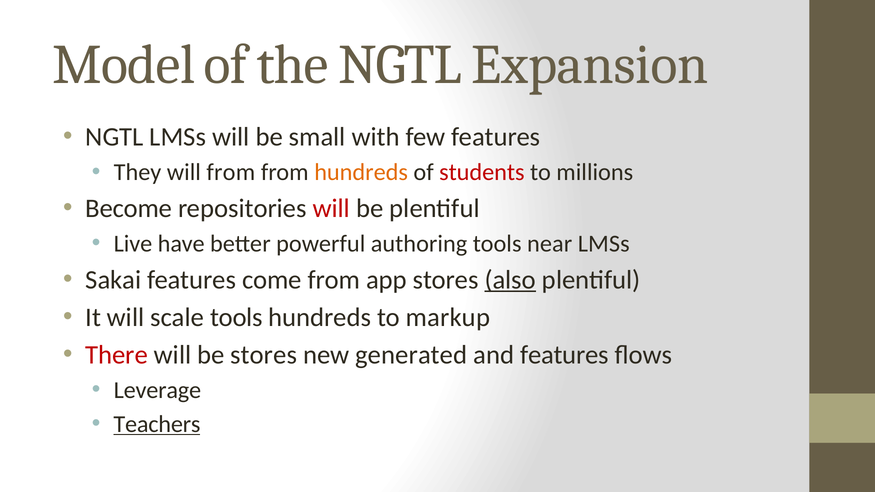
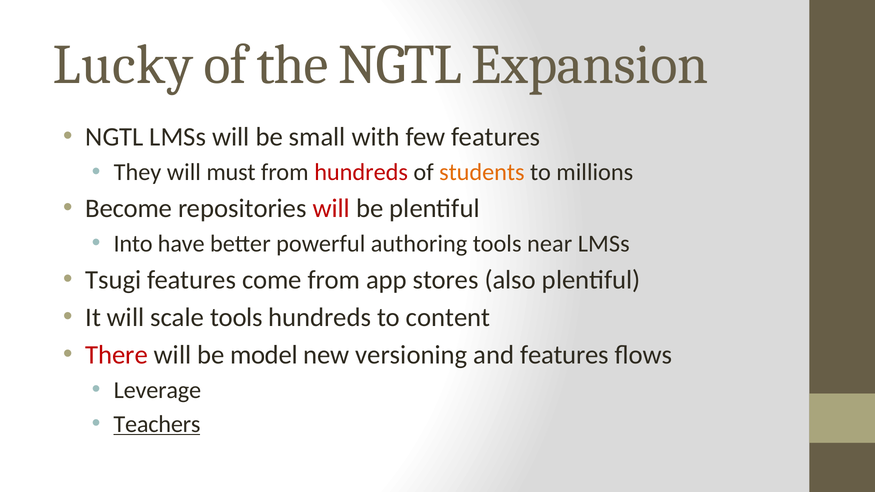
Model: Model -> Lucky
will from: from -> must
hundreds at (361, 172) colour: orange -> red
students colour: red -> orange
Live: Live -> Into
Sakai: Sakai -> Tsugi
also underline: present -> none
markup: markup -> content
be stores: stores -> model
generated: generated -> versioning
